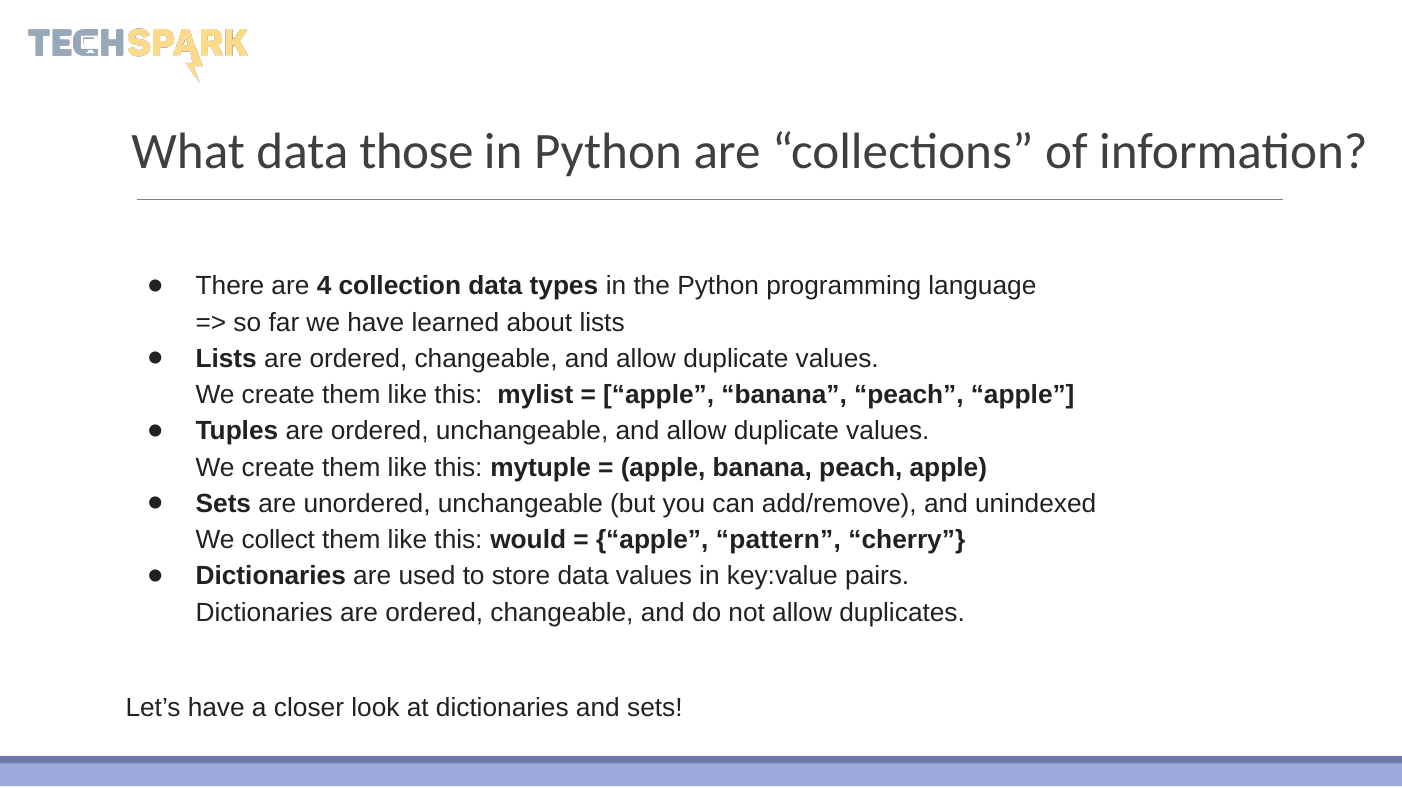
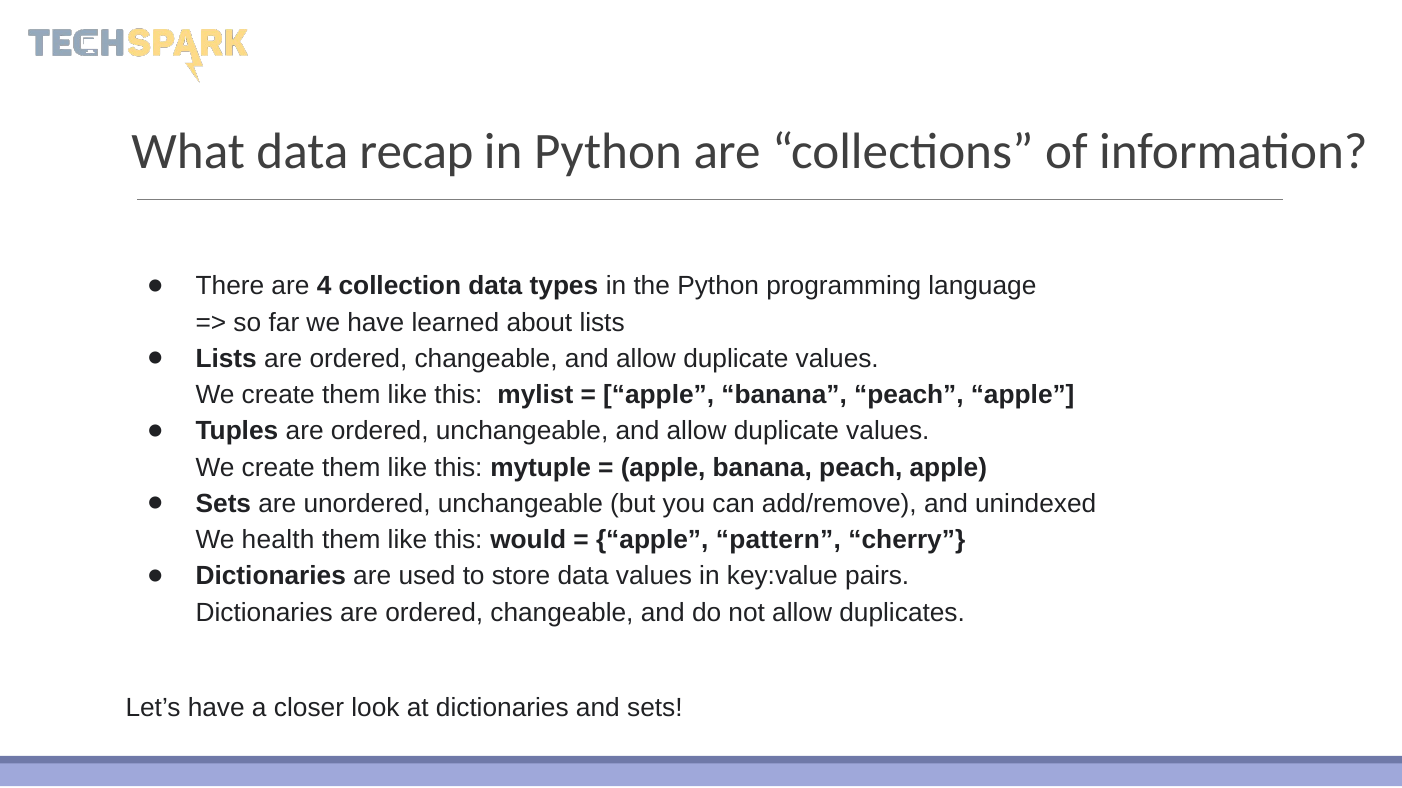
those: those -> recap
collect: collect -> health
